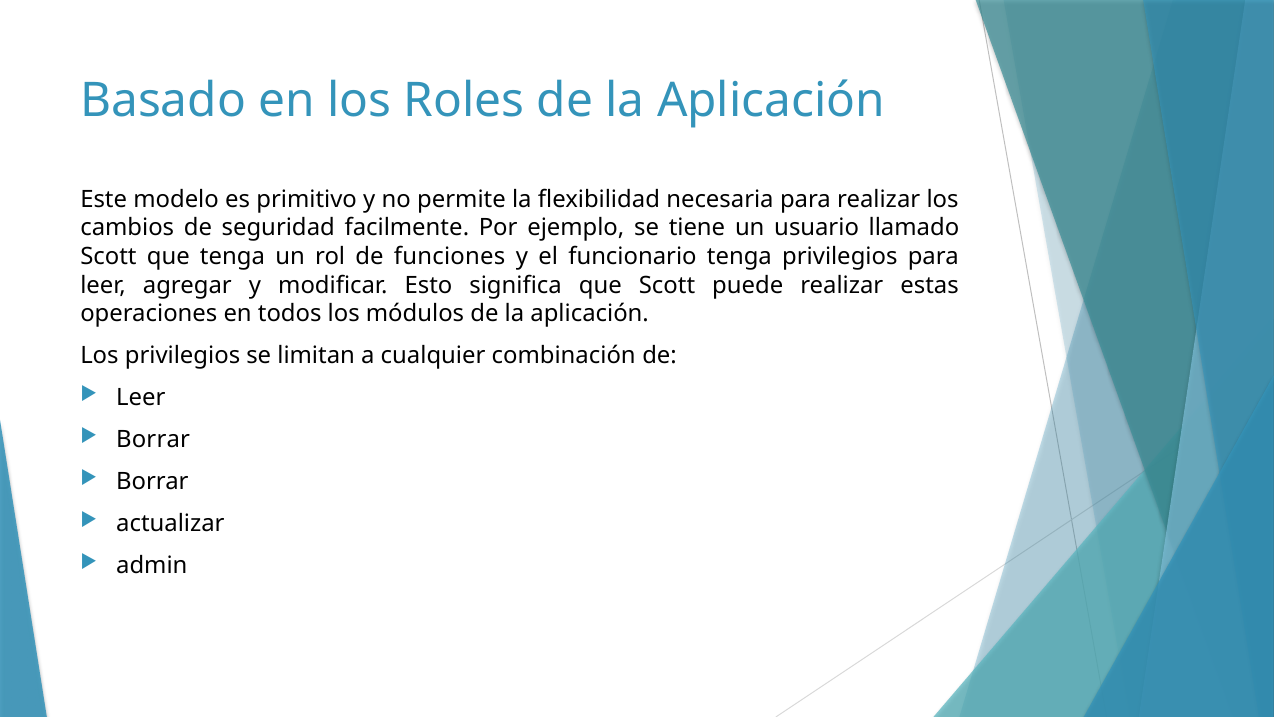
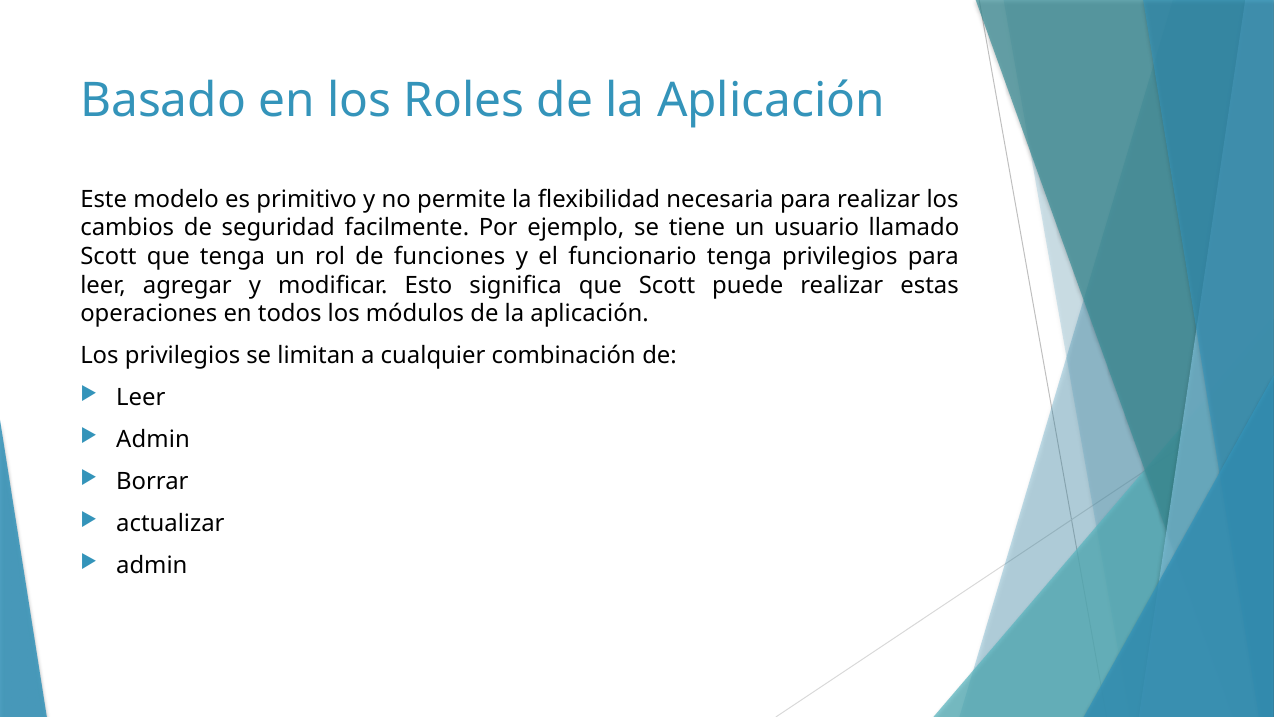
Borrar at (153, 440): Borrar -> Admin
